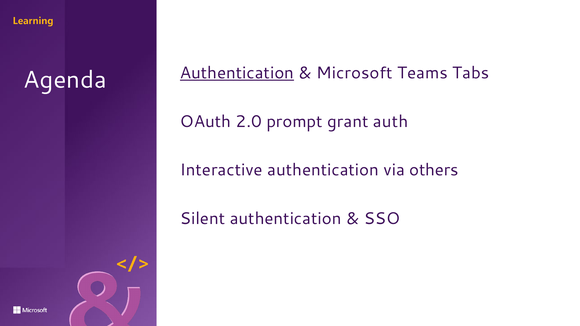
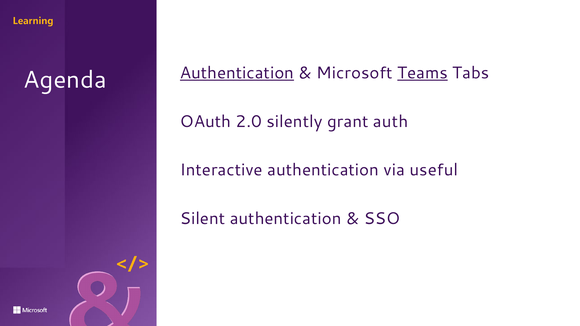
Teams underline: none -> present
prompt: prompt -> silently
others: others -> useful
